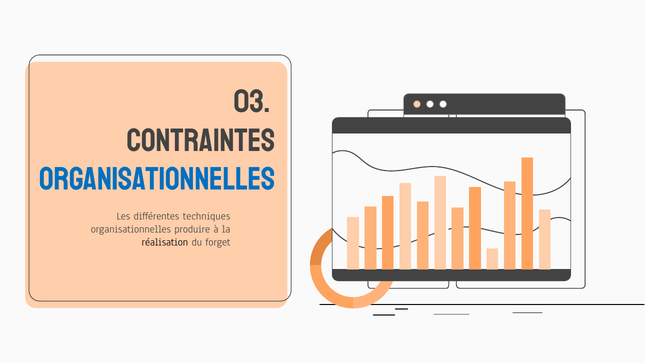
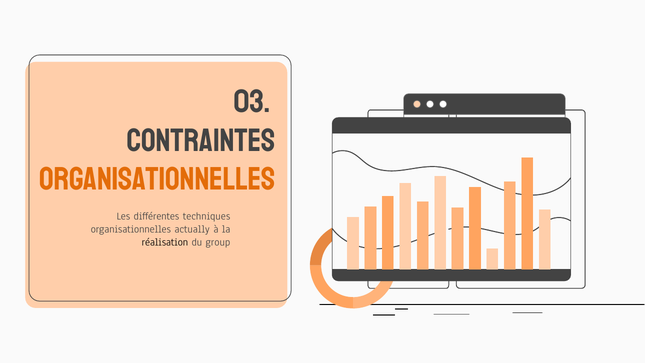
organisationnelles at (157, 179) colour: blue -> orange
produire: produire -> actually
forget: forget -> group
